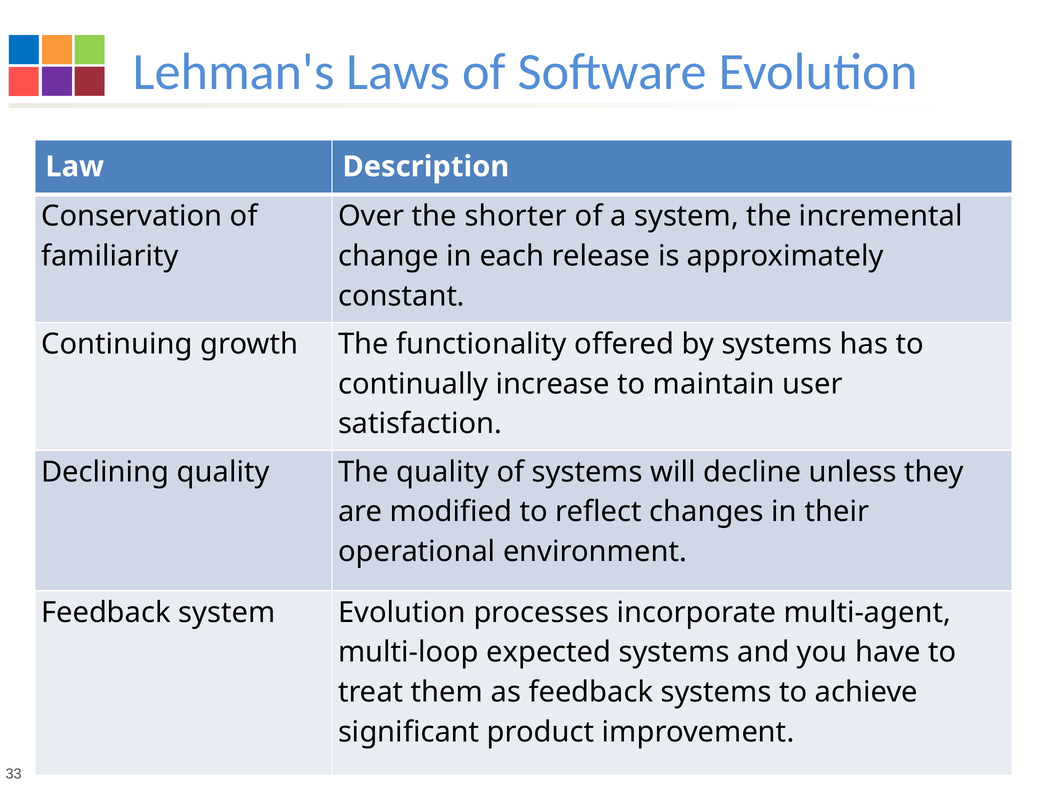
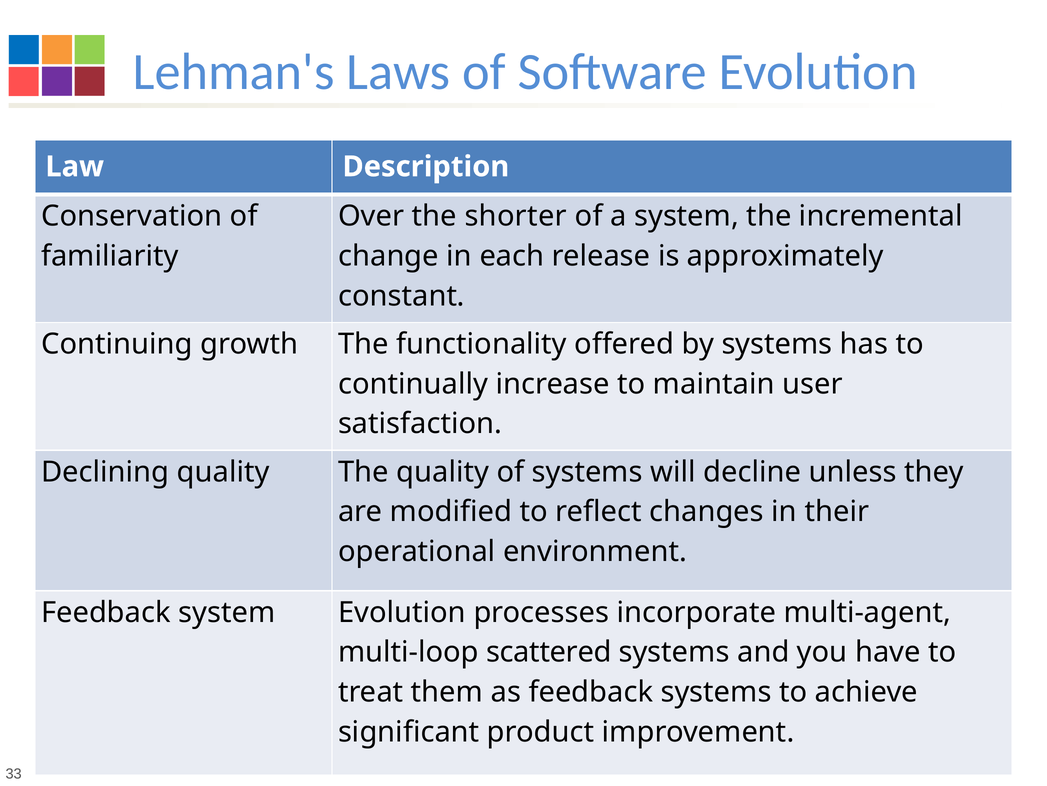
expected: expected -> scattered
